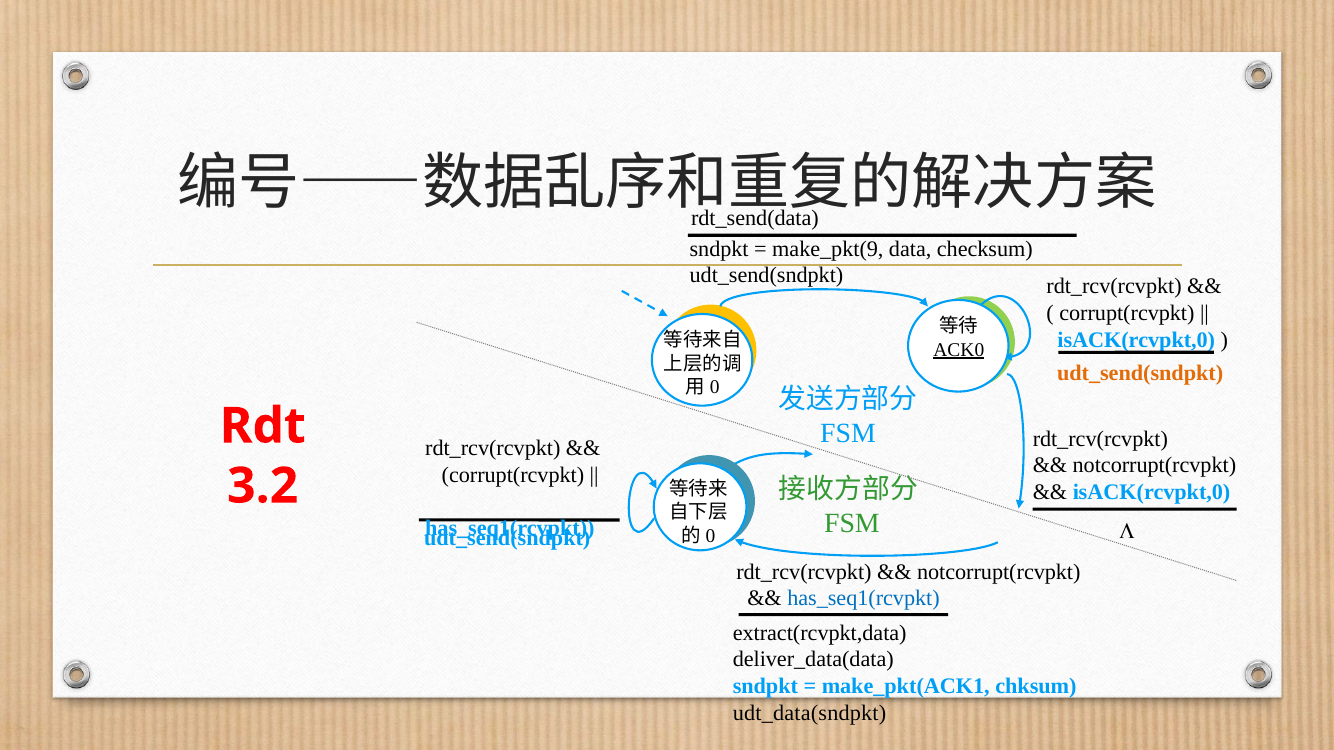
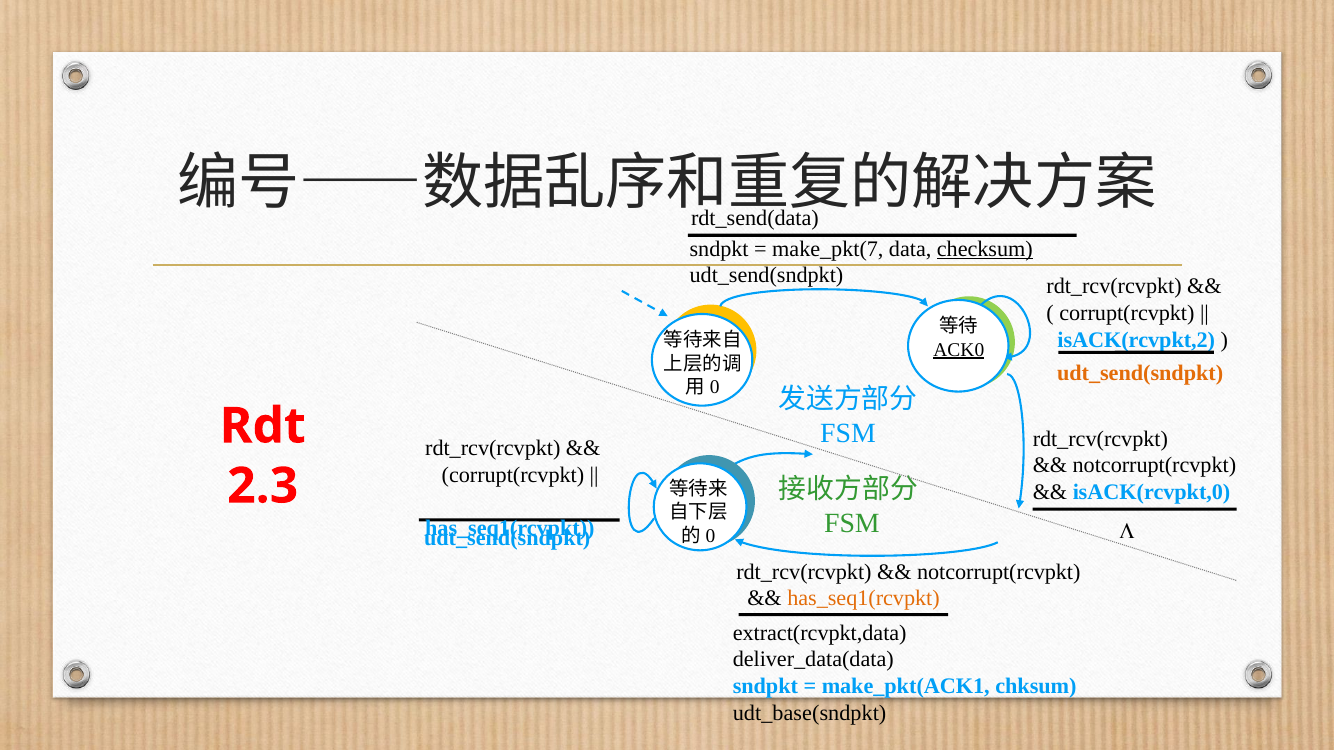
make_pkt(9: make_pkt(9 -> make_pkt(7
checksum underline: none -> present
isACK(rcvpkt,0 at (1136, 340): isACK(rcvpkt,0 -> isACK(rcvpkt,2
3.2: 3.2 -> 2.3
has_seq1(rcvpkt at (863, 599) colour: blue -> orange
udt_data(sndpkt: udt_data(sndpkt -> udt_base(sndpkt
